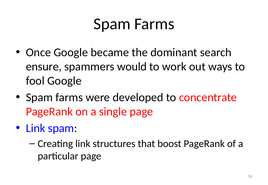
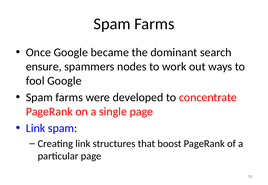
would: would -> nodes
